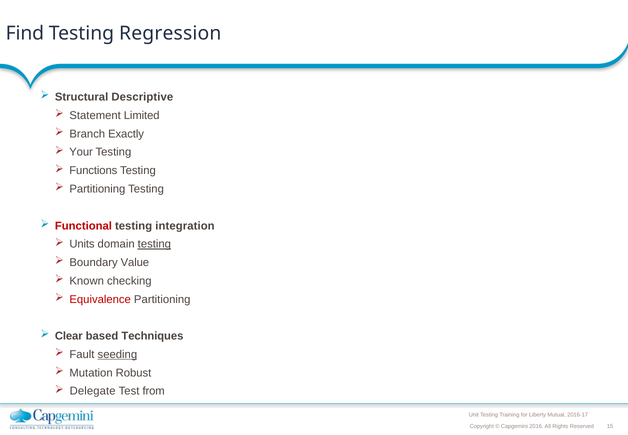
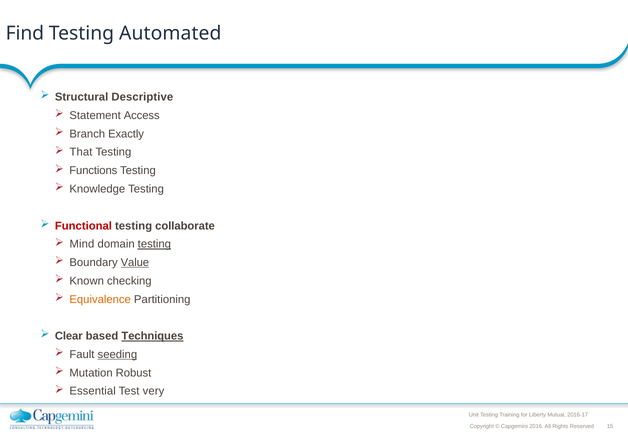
Regression: Regression -> Automated
Limited: Limited -> Access
Your: Your -> That
Partitioning at (97, 189): Partitioning -> Knowledge
integration: integration -> collaborate
Units: Units -> Mind
Value underline: none -> present
Equivalence colour: red -> orange
Techniques underline: none -> present
Delegate: Delegate -> Essential
from: from -> very
